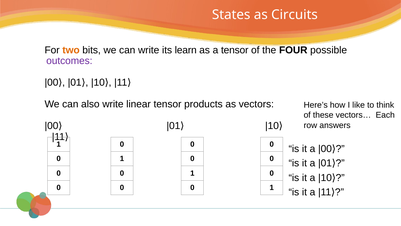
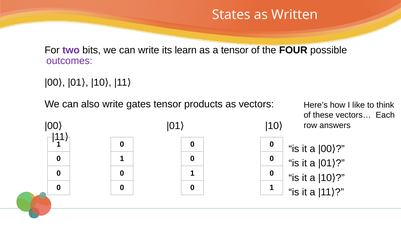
Circuits: Circuits -> Written
two colour: orange -> purple
linear: linear -> gates
